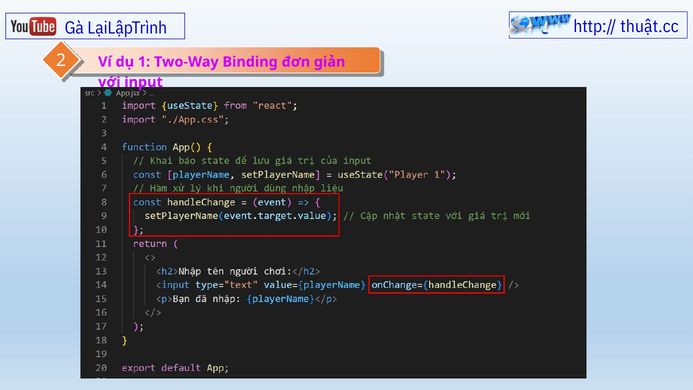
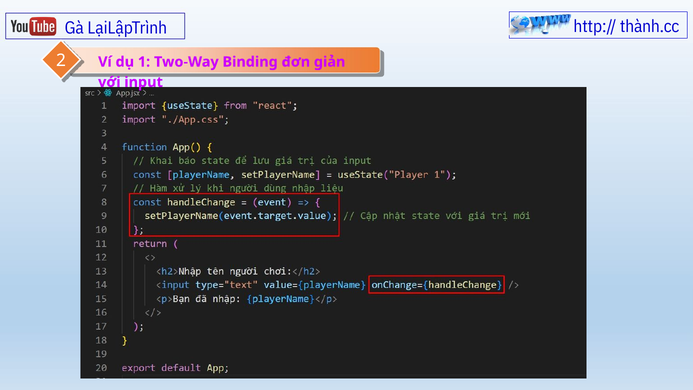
thuật.cc: thuật.cc -> thành.cc
